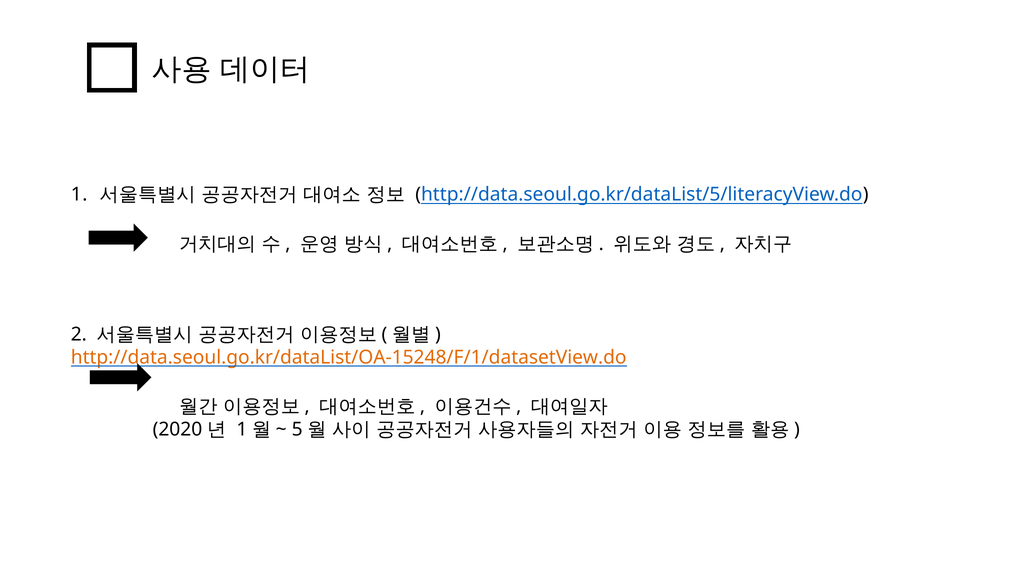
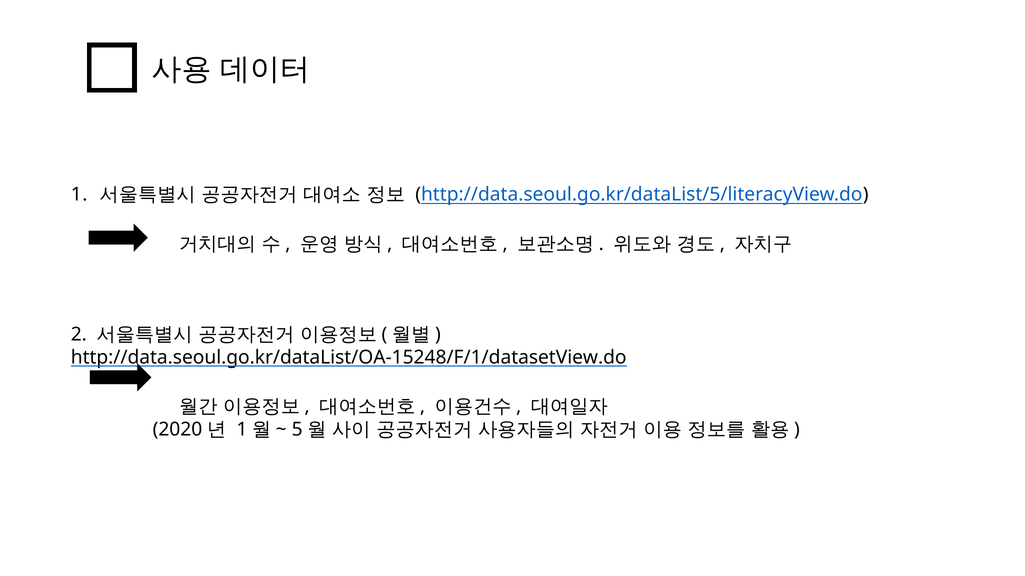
http://data.seoul.go.kr/dataList/OA-15248/F/1/datasetView.do colour: orange -> black
